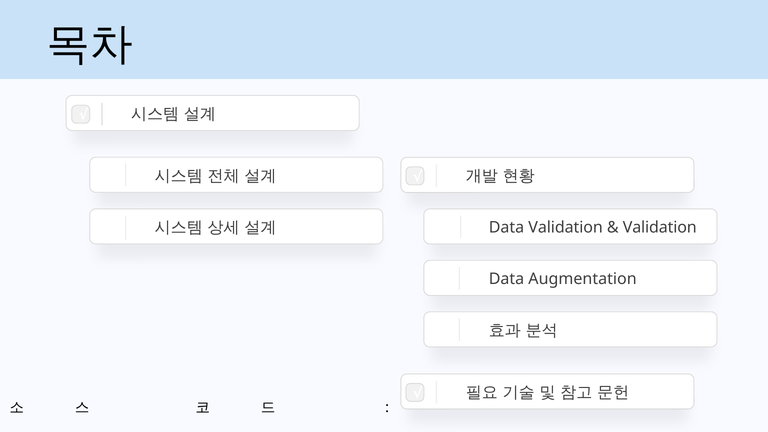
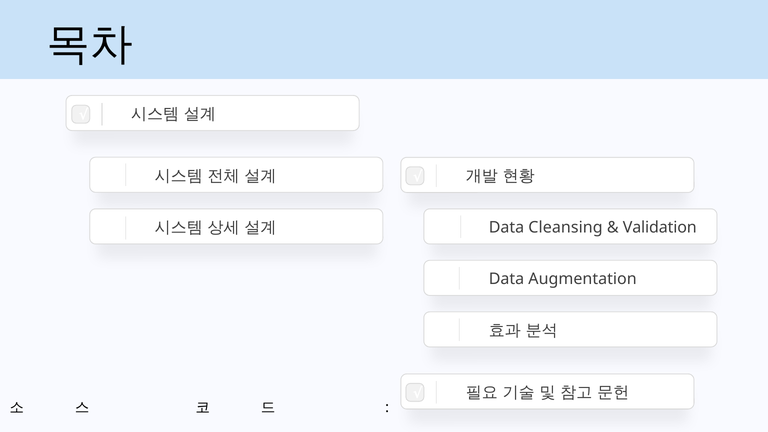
Data Validation: Validation -> Cleansing
